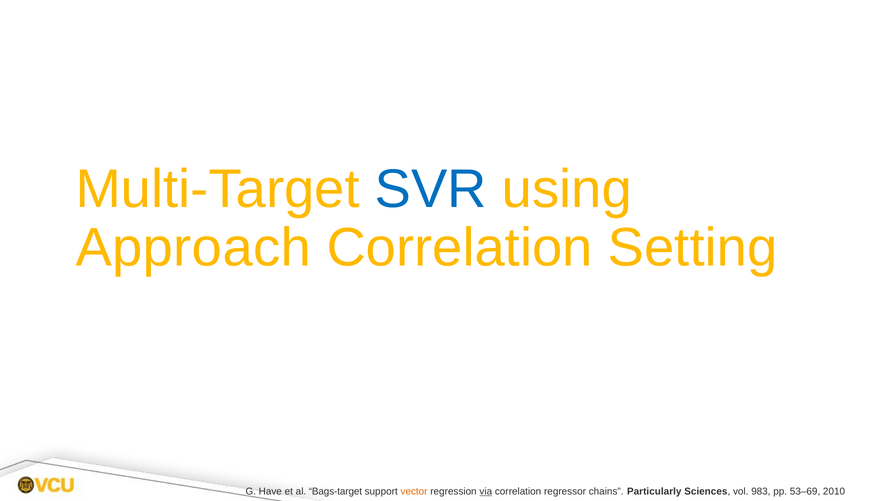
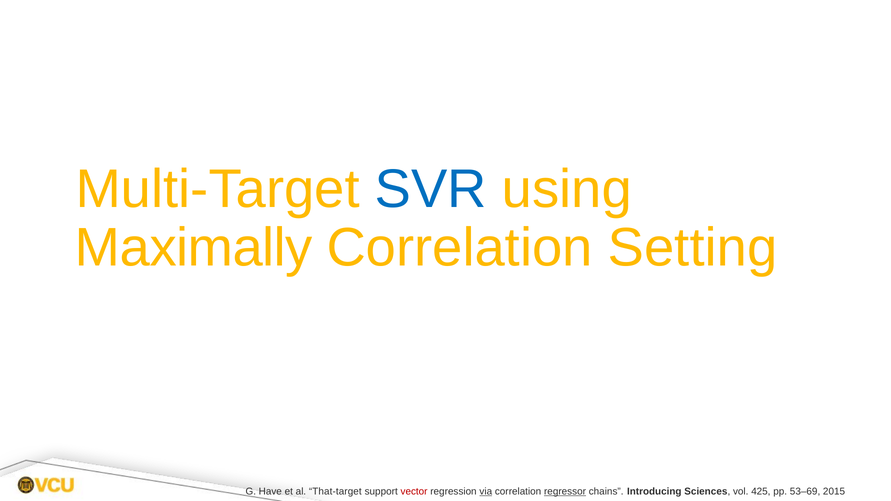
Approach: Approach -> Maximally
Bags-target: Bags-target -> That-target
vector colour: orange -> red
regressor underline: none -> present
Particularly: Particularly -> Introducing
983: 983 -> 425
2010: 2010 -> 2015
